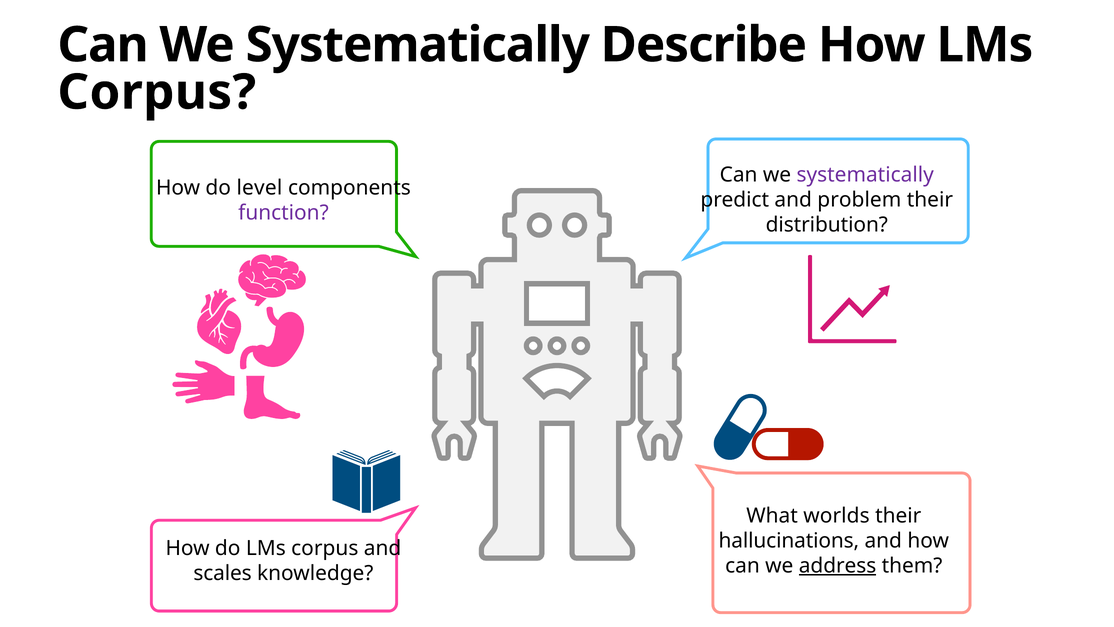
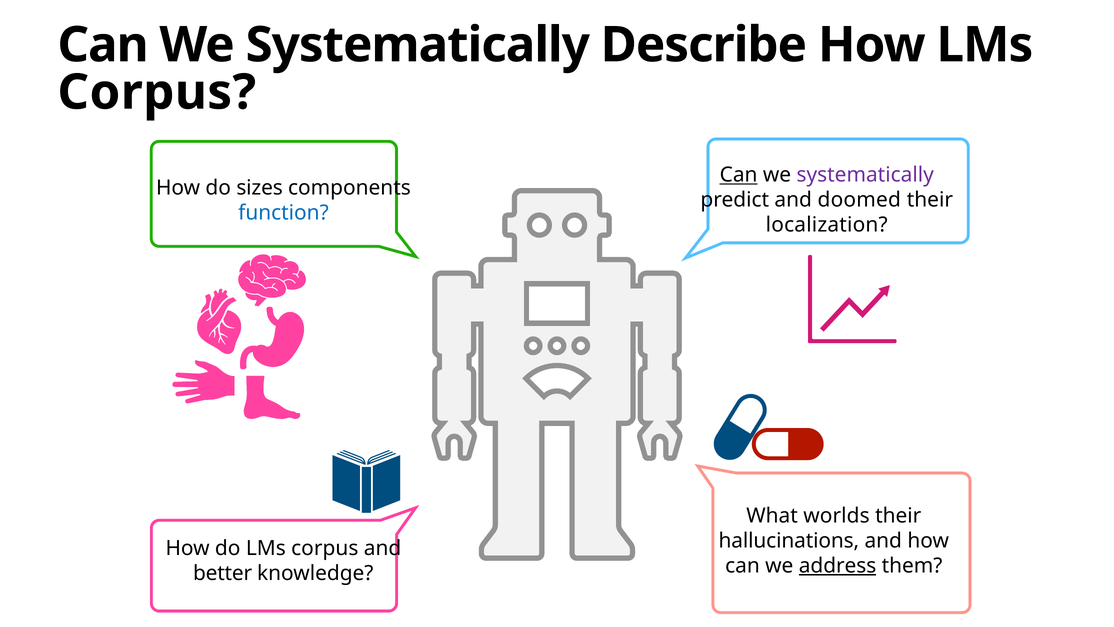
Can at (739, 175) underline: none -> present
level: level -> sizes
problem: problem -> doomed
function colour: purple -> blue
distribution: distribution -> localization
scales: scales -> better
